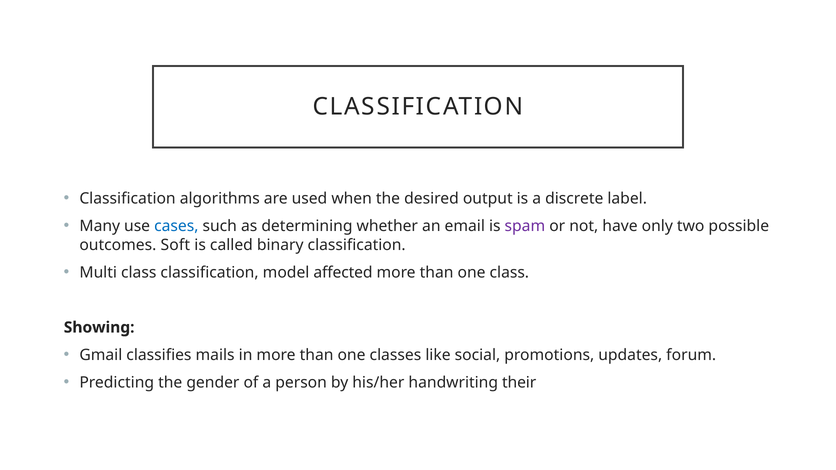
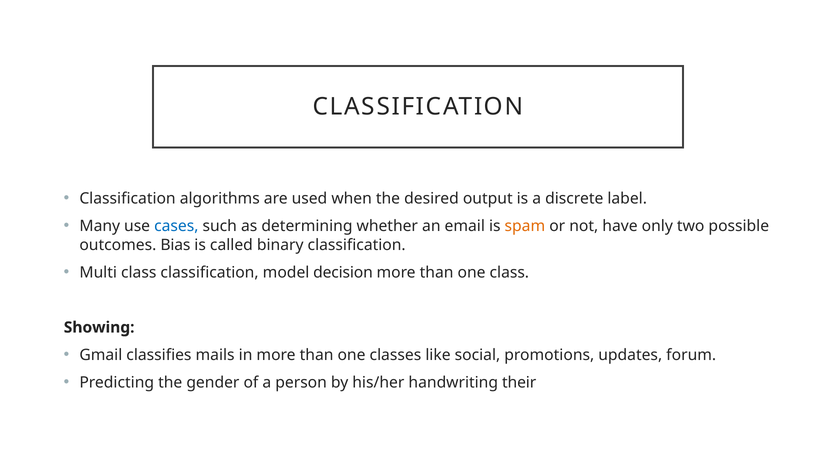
spam colour: purple -> orange
Soft: Soft -> Bias
affected: affected -> decision
